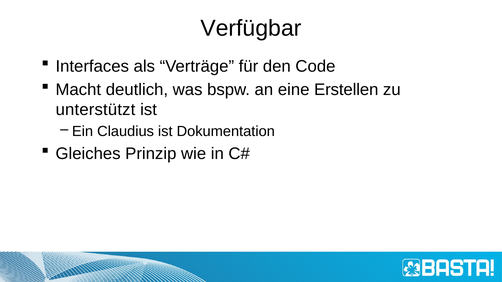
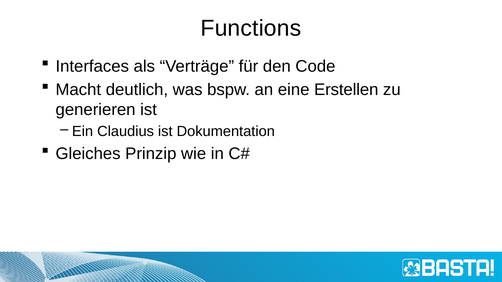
Verfügbar: Verfügbar -> Functions
unterstützt: unterstützt -> generieren
